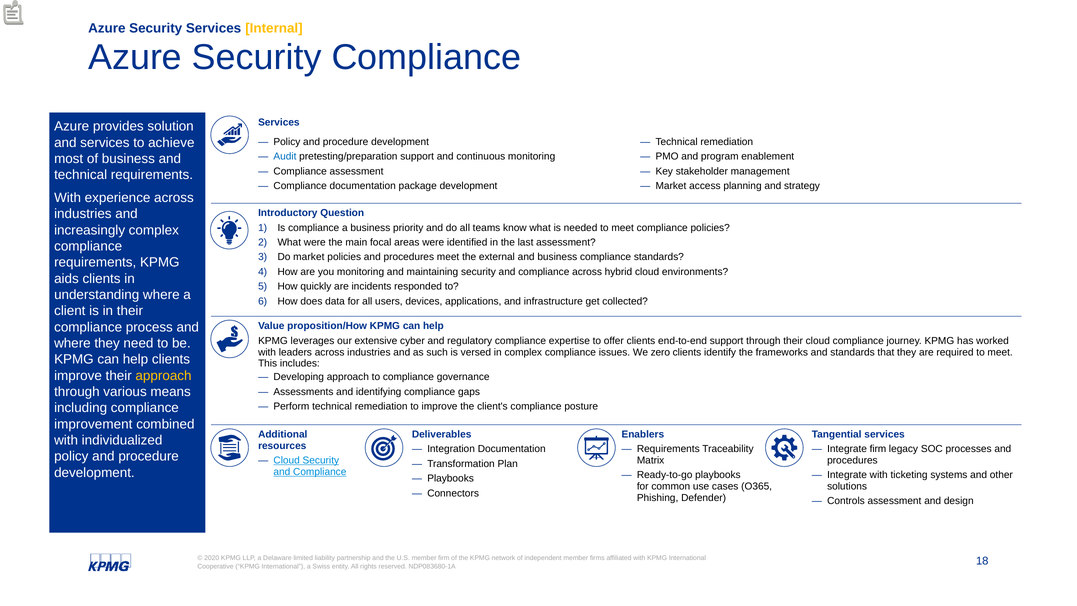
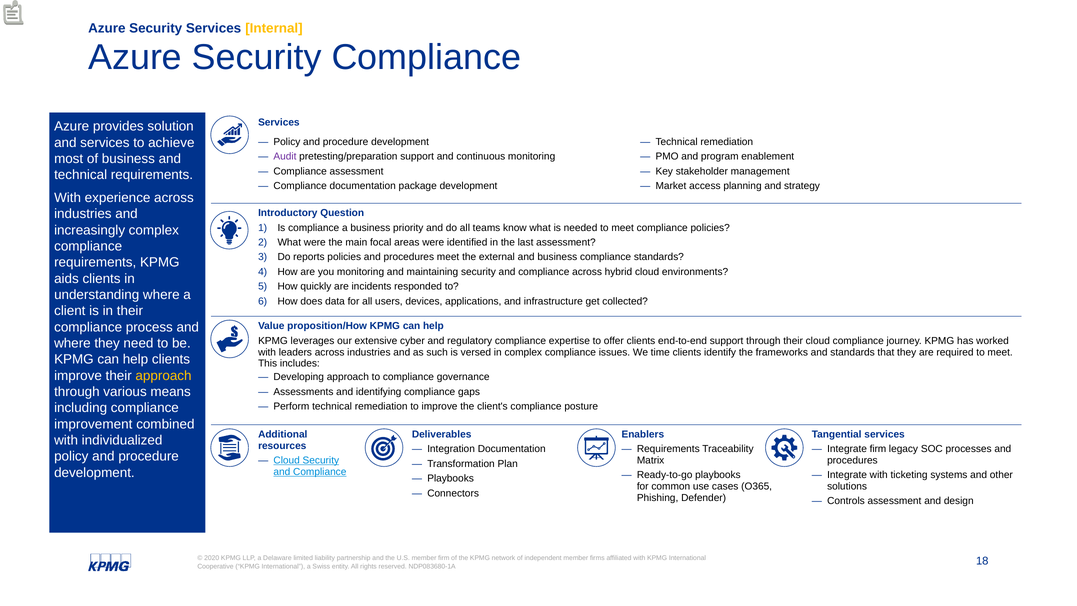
Audit colour: blue -> purple
Do market: market -> reports
zero: zero -> time
